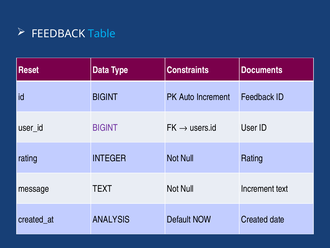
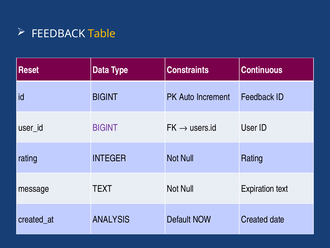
Table colour: light blue -> yellow
Documents: Documents -> Continuous
Null Increment: Increment -> Expiration
